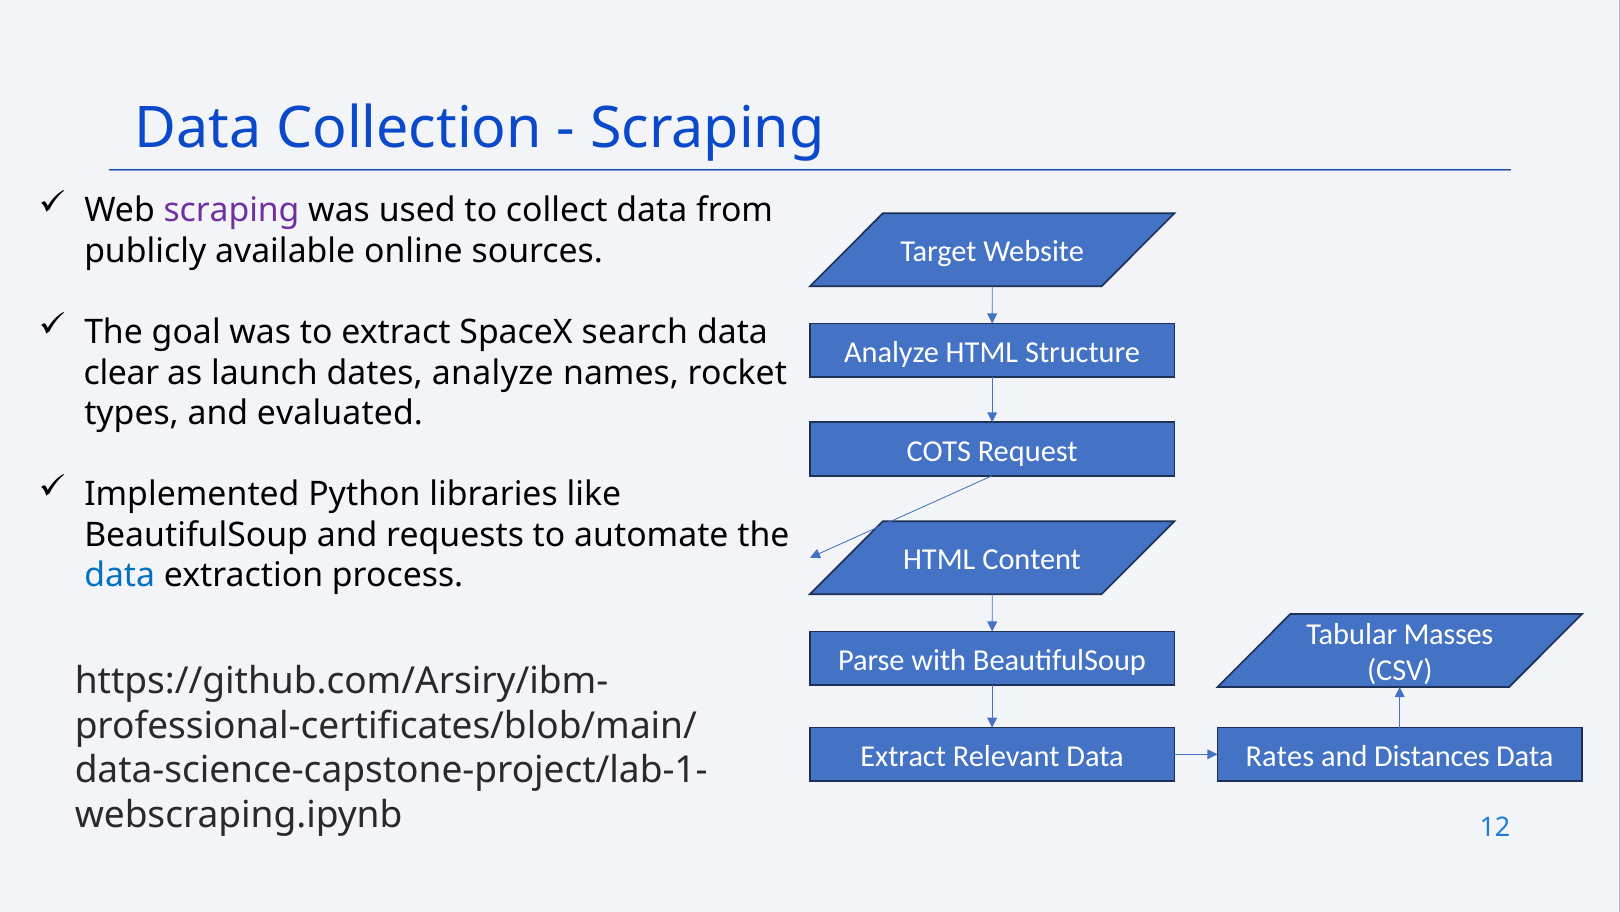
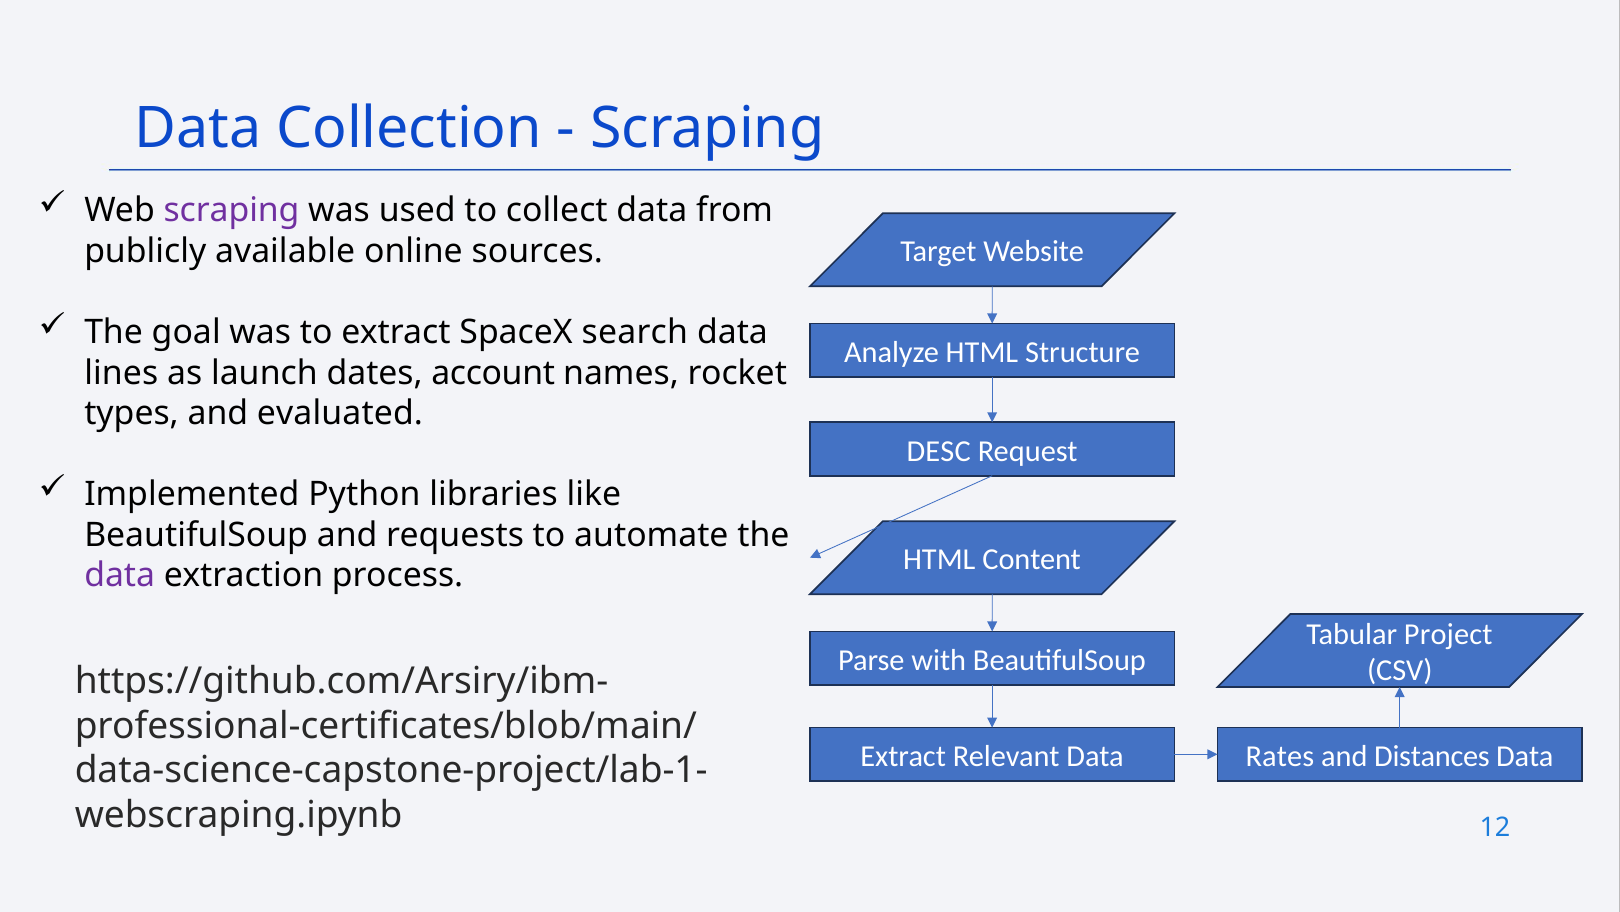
clear: clear -> lines
dates analyze: analyze -> account
COTS: COTS -> DESC
data at (120, 575) colour: blue -> purple
Masses: Masses -> Project
